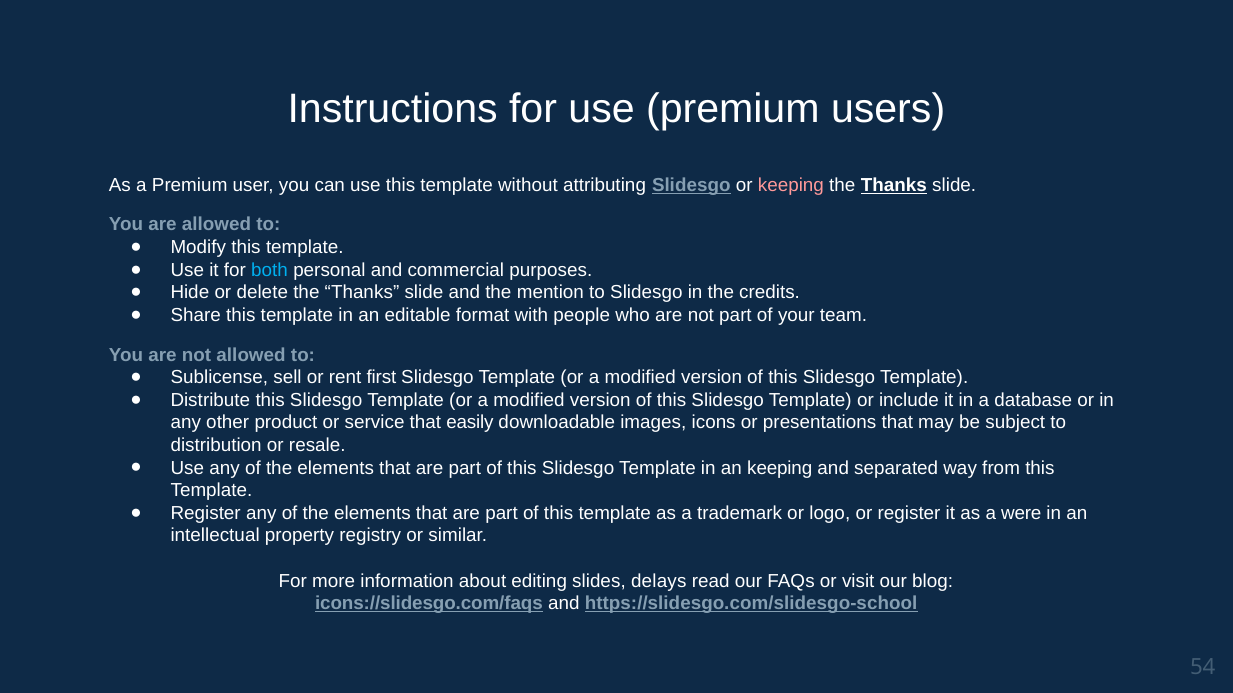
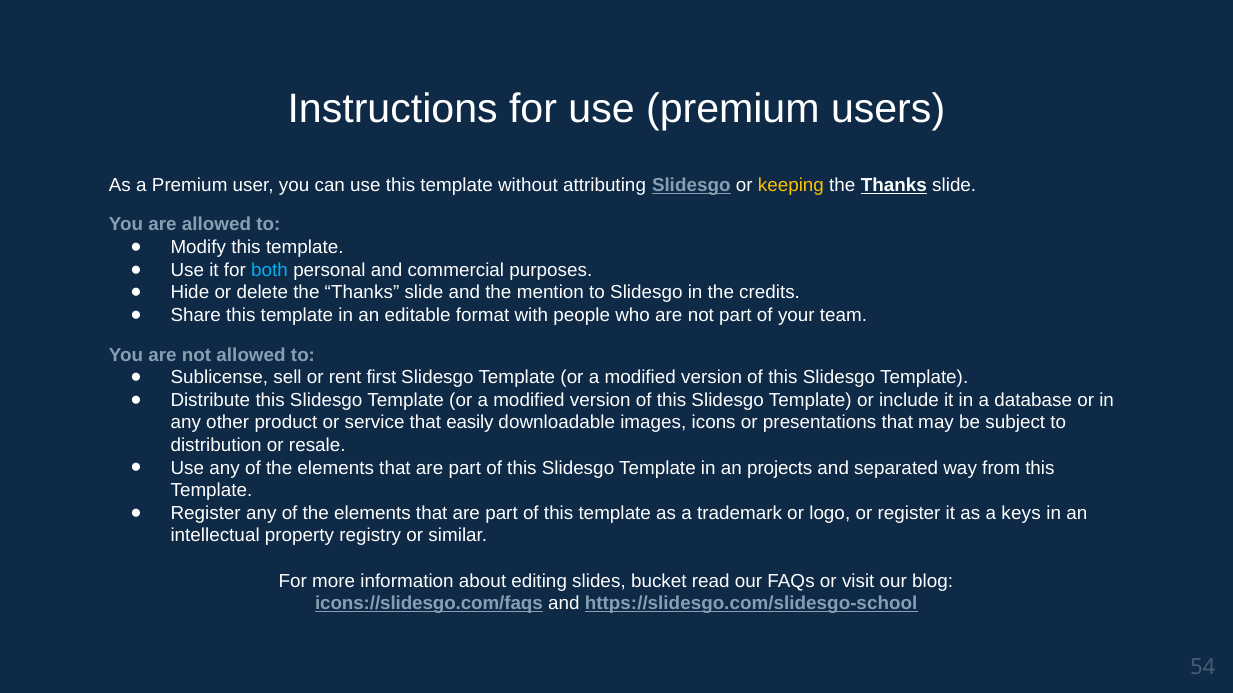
keeping at (791, 185) colour: pink -> yellow
an keeping: keeping -> projects
were: were -> keys
delays: delays -> bucket
